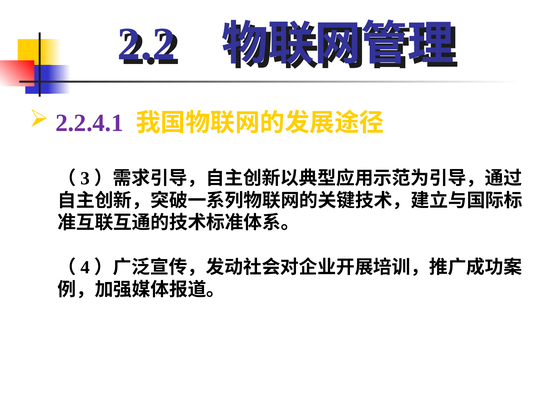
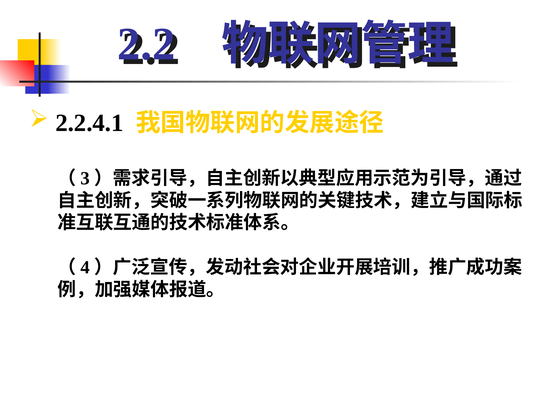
2.2.4.1 colour: purple -> black
